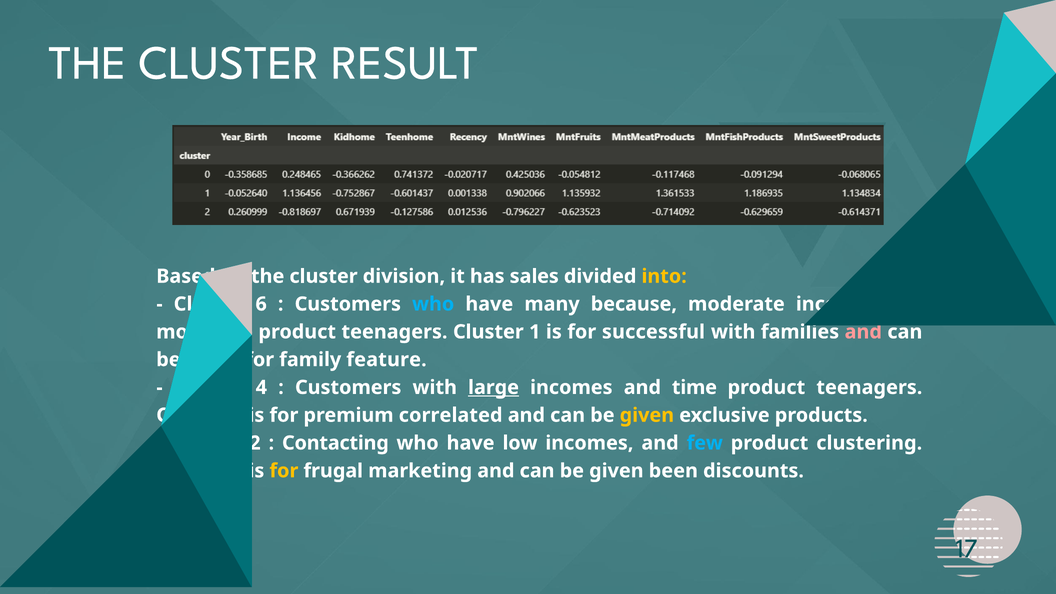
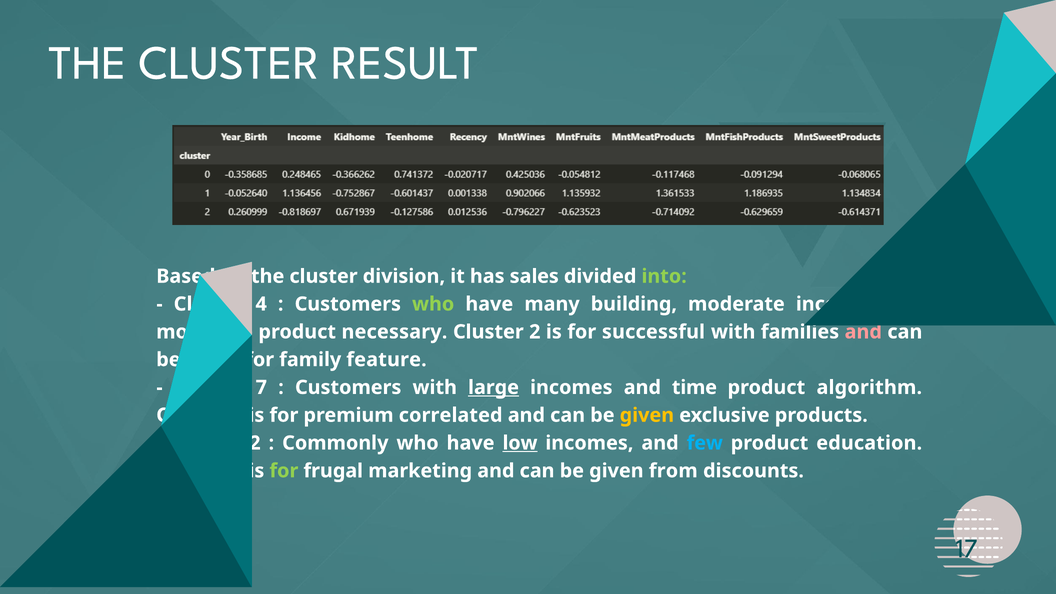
into colour: yellow -> light green
6: 6 -> 4
who at (433, 304) colour: light blue -> light green
because: because -> building
teenagers at (394, 332): teenagers -> necessary
1 at (535, 332): 1 -> 2
4: 4 -> 7
teenagers at (869, 387): teenagers -> algorithm
Contacting: Contacting -> Commonly
low underline: none -> present
clustering: clustering -> education
for at (284, 471) colour: yellow -> light green
been: been -> from
